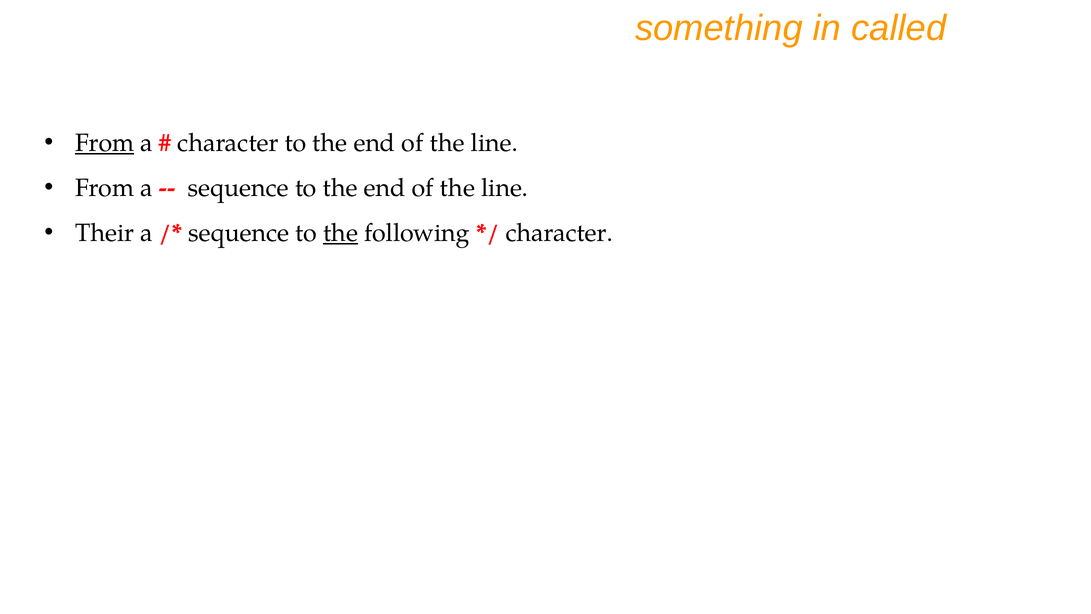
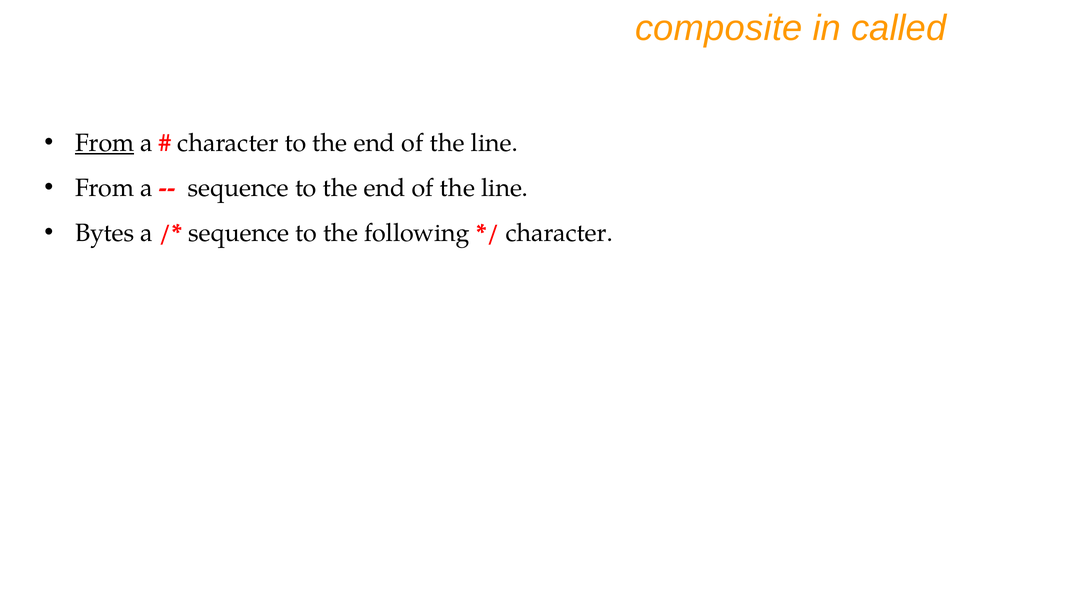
something: something -> composite
Their: Their -> Bytes
the at (341, 233) underline: present -> none
